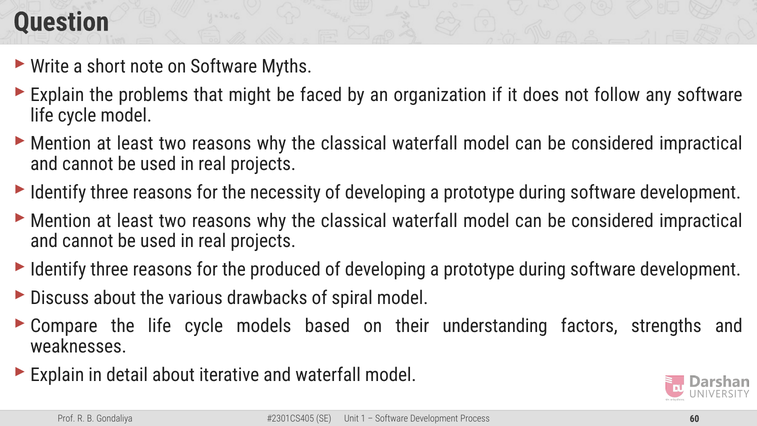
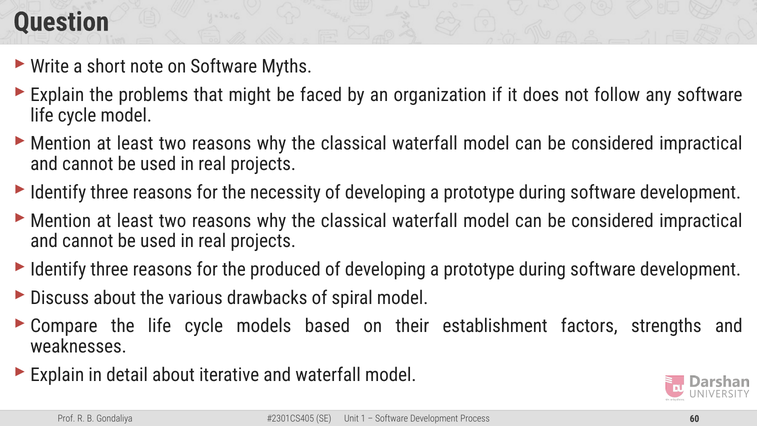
understanding: understanding -> establishment
